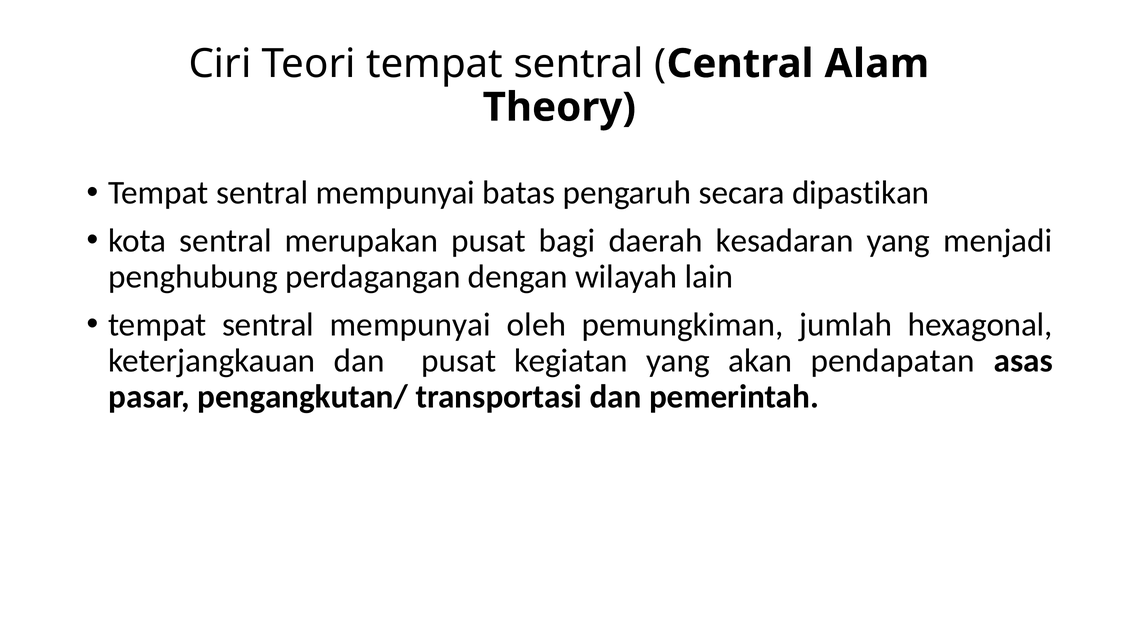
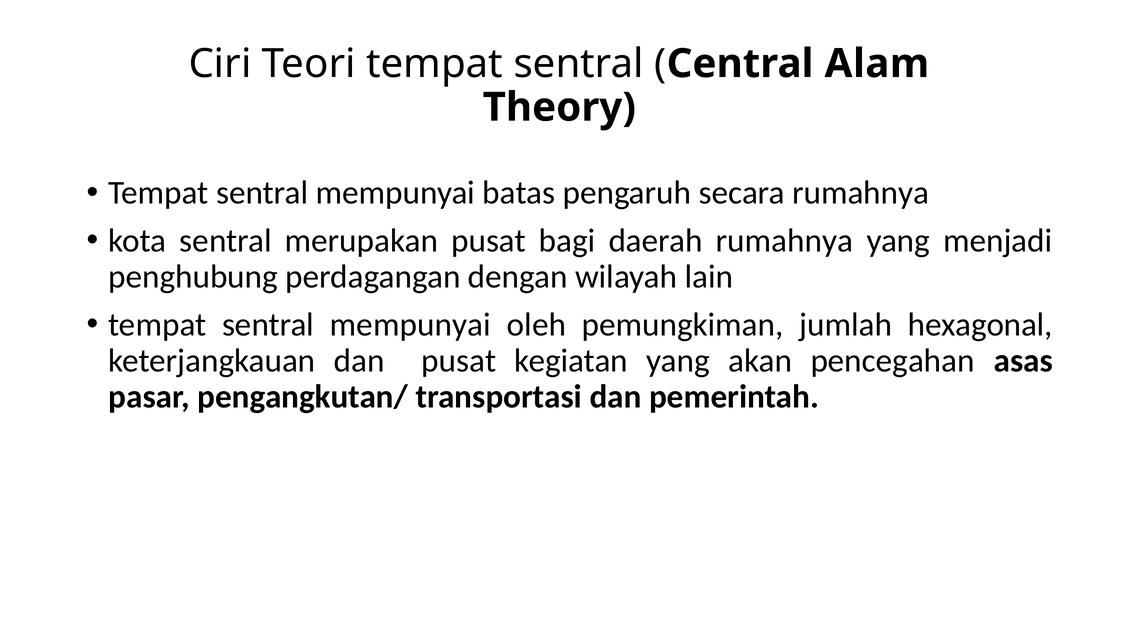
secara dipastikan: dipastikan -> rumahnya
daerah kesadaran: kesadaran -> rumahnya
pendapatan: pendapatan -> pencegahan
